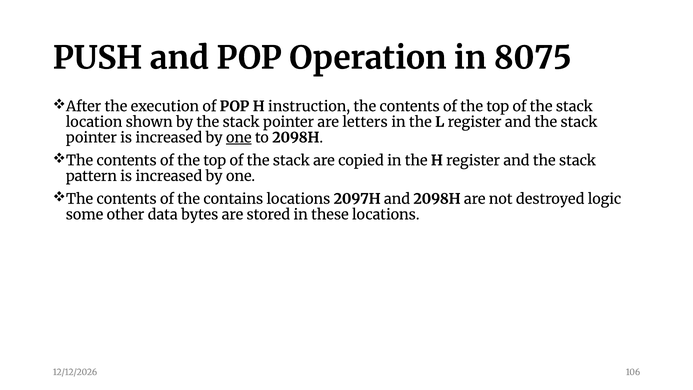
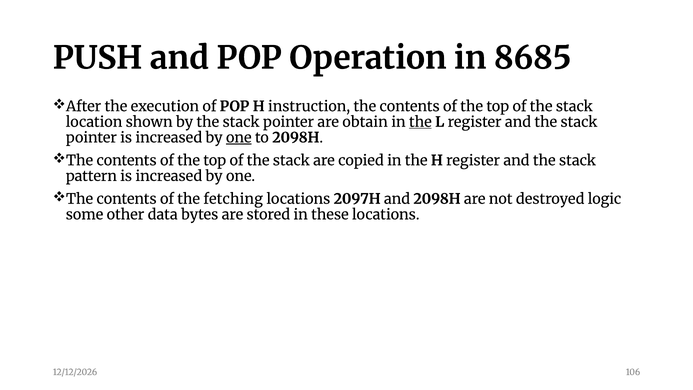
8075: 8075 -> 8685
letters: letters -> obtain
the at (420, 122) underline: none -> present
contains: contains -> fetching
